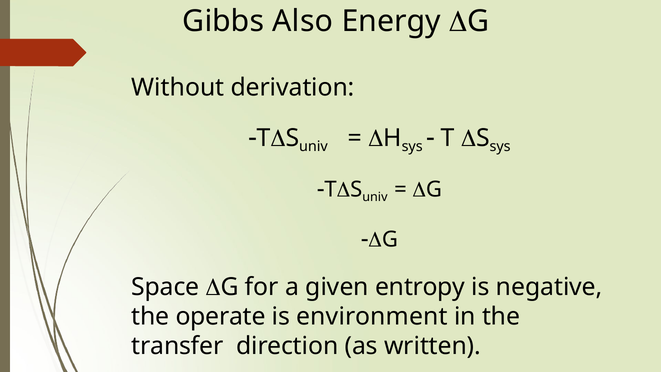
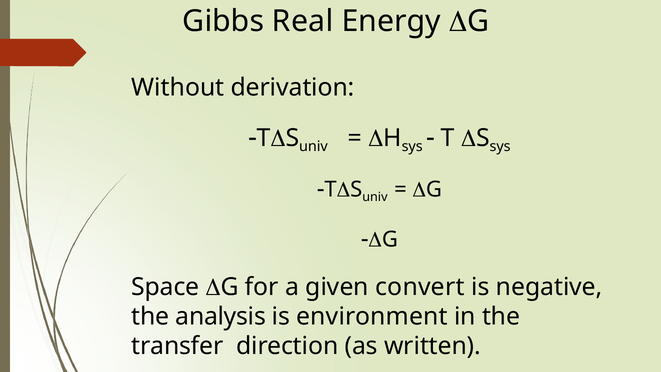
Also: Also -> Real
entropy: entropy -> convert
operate: operate -> analysis
